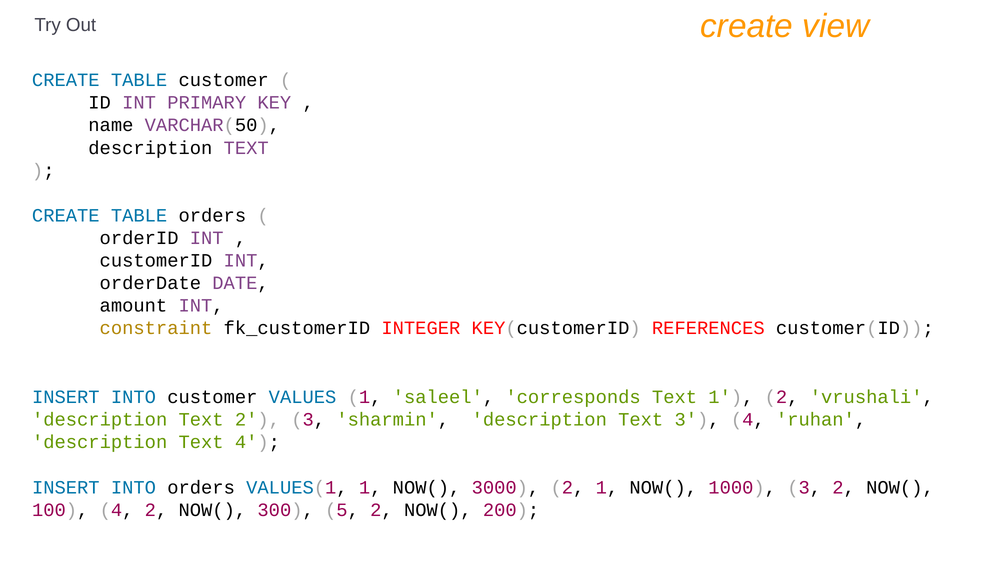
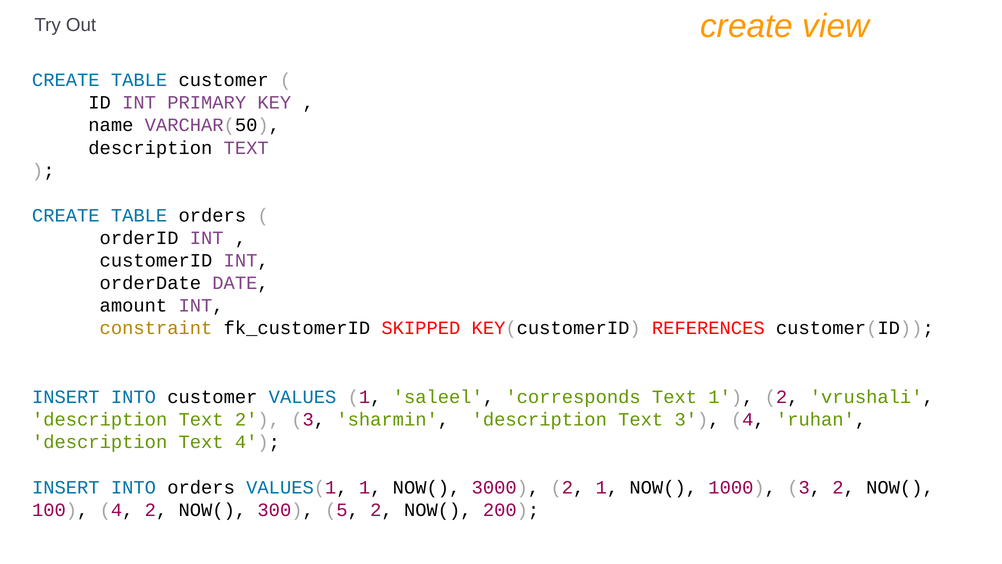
INTEGER: INTEGER -> SKIPPED
